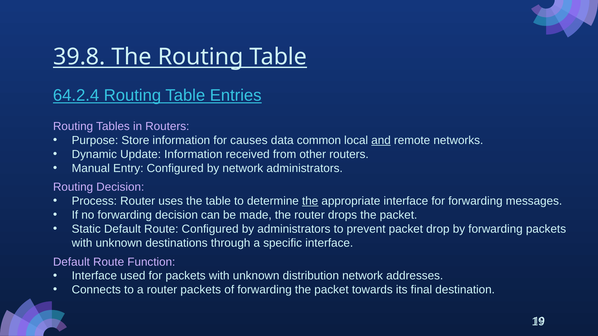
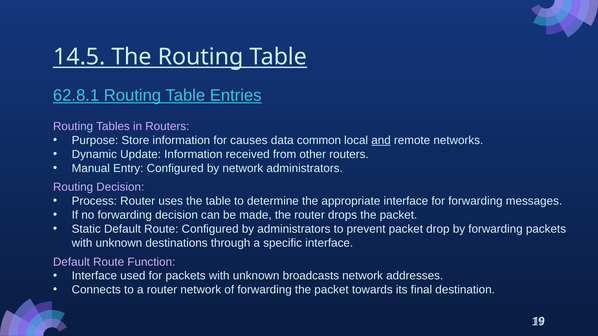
39.8: 39.8 -> 14.5
64.2.4: 64.2.4 -> 62.8.1
the at (310, 201) underline: present -> none
distribution: distribution -> broadcasts
router packets: packets -> network
